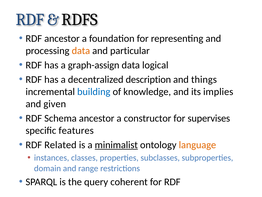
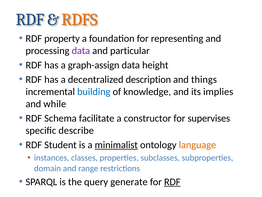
RDFS colour: black -> orange
RDF ancestor: ancestor -> property
data at (81, 51) colour: orange -> purple
logical: logical -> height
given: given -> while
Schema ancestor: ancestor -> facilitate
features: features -> describe
Related: Related -> Student
coherent: coherent -> generate
RDF at (172, 181) underline: none -> present
